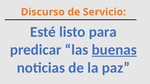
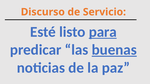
para underline: none -> present
